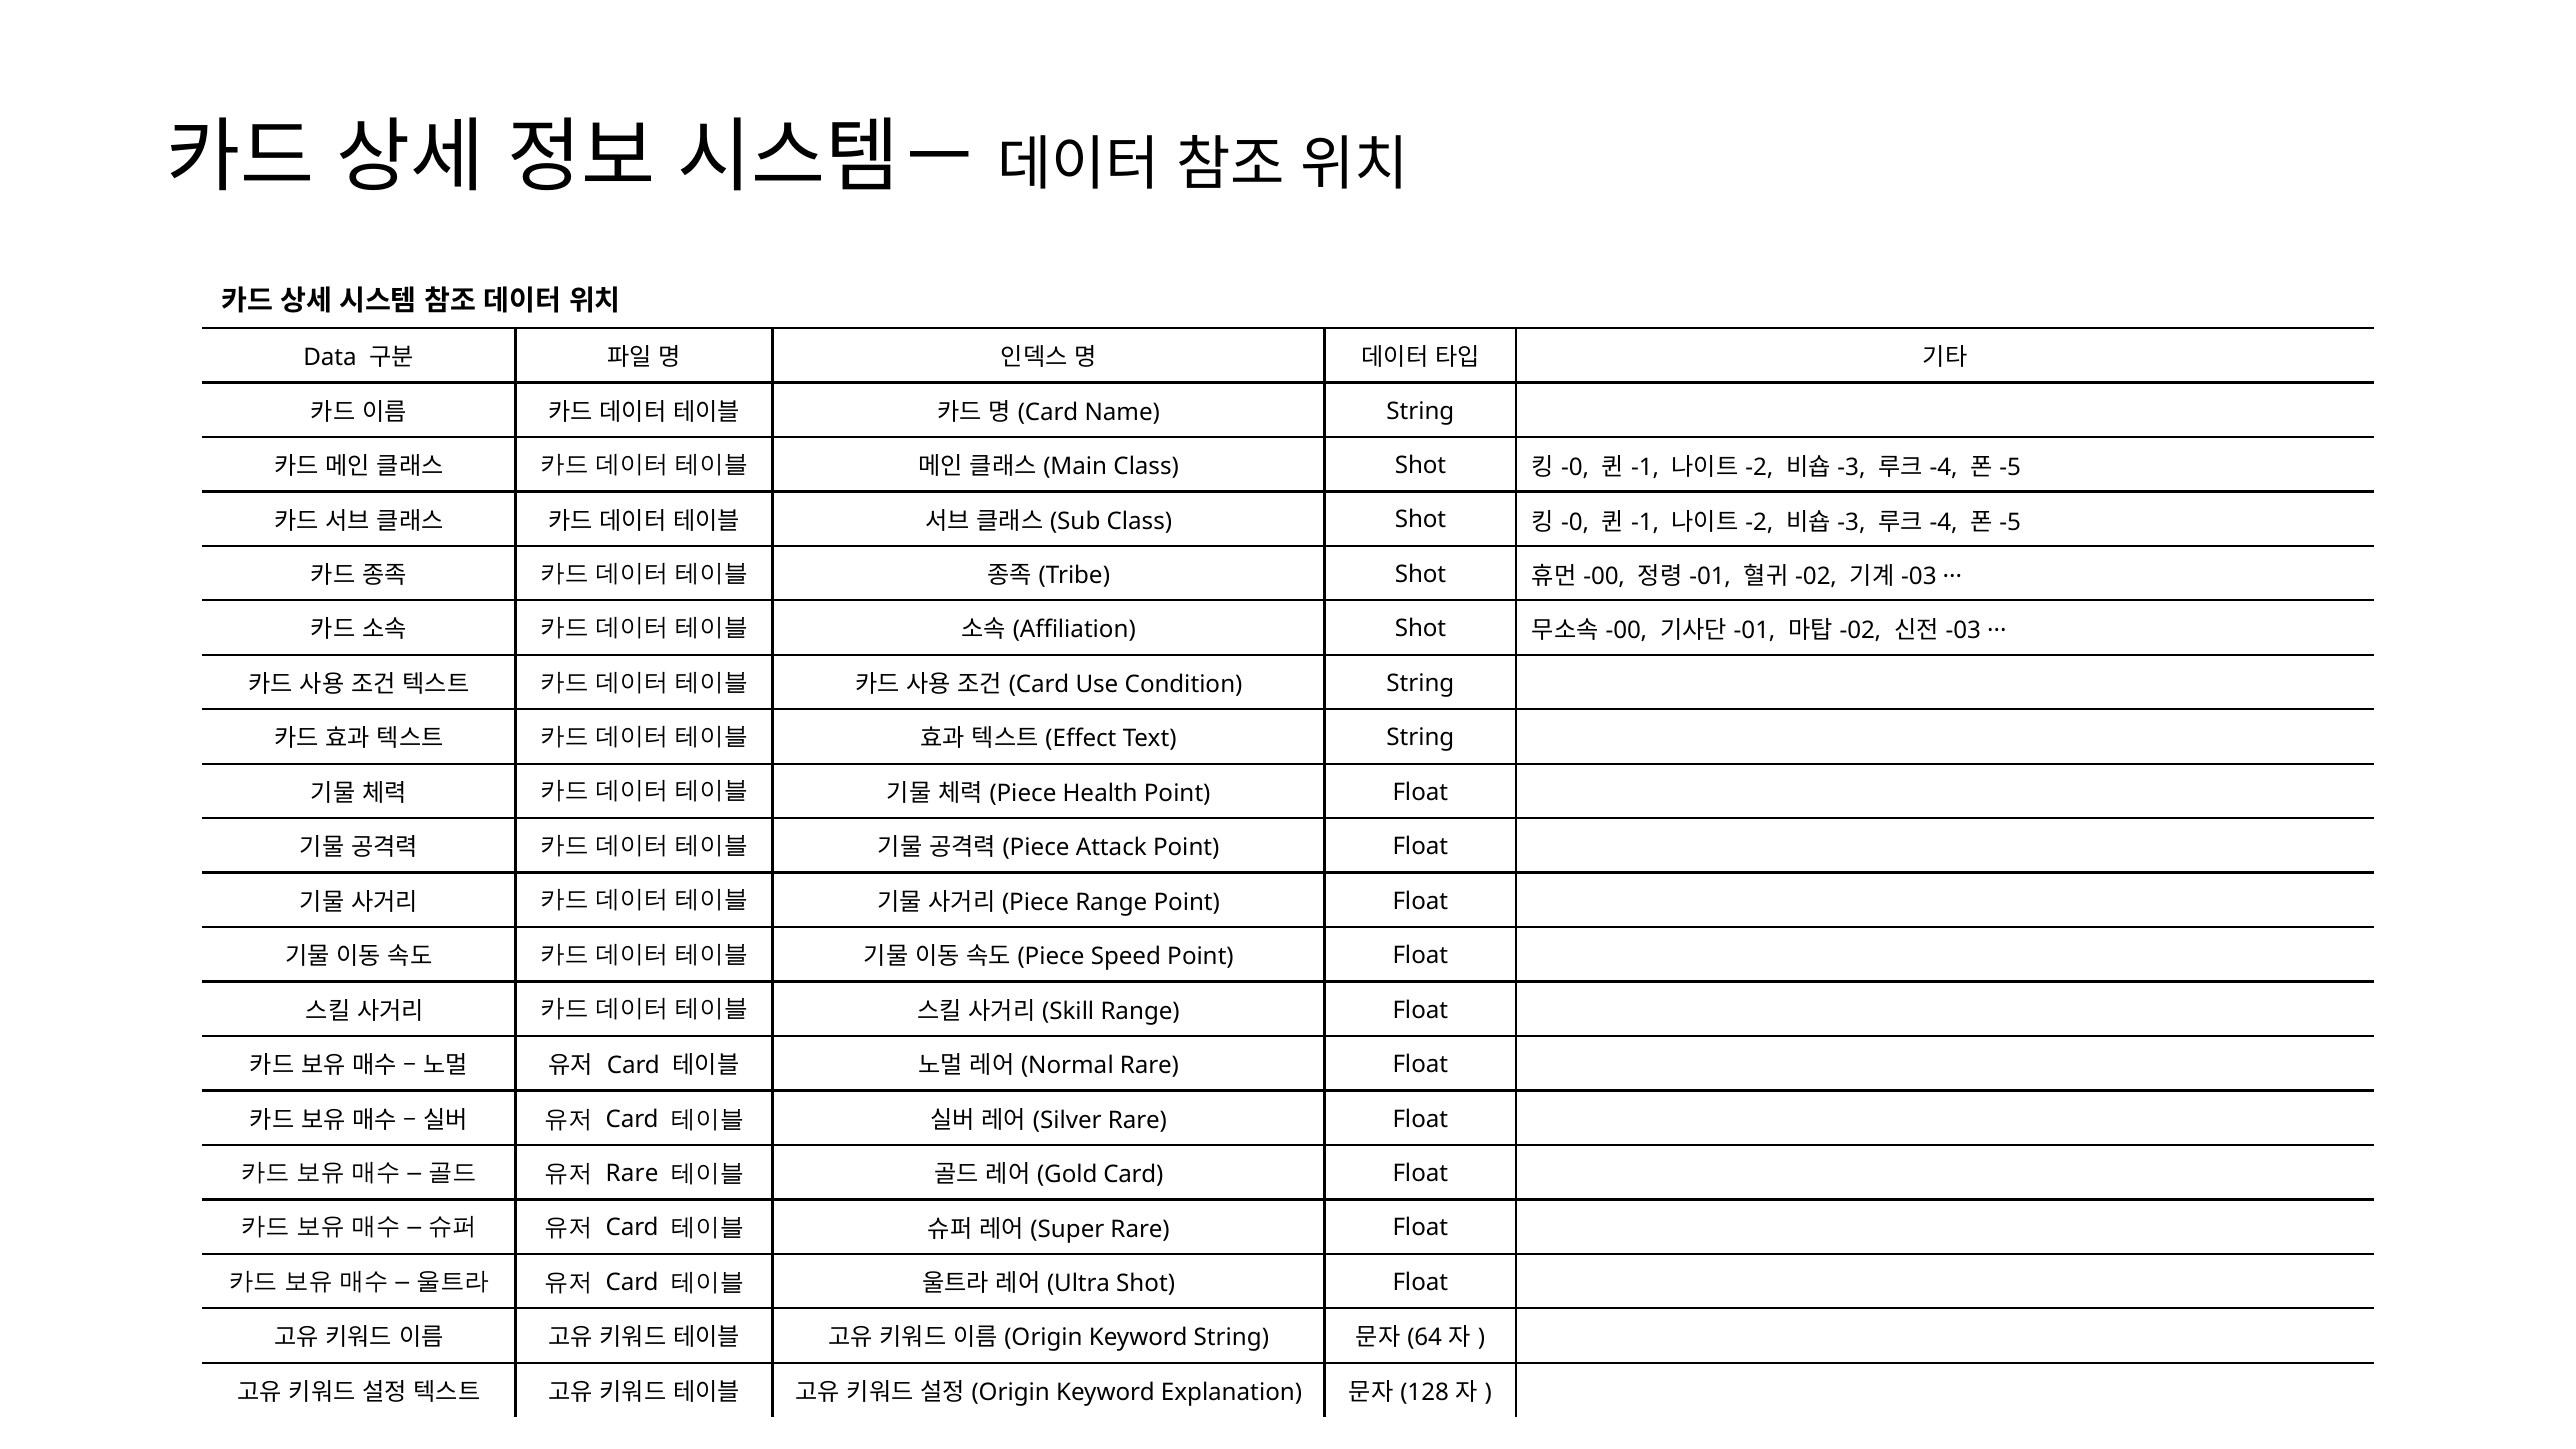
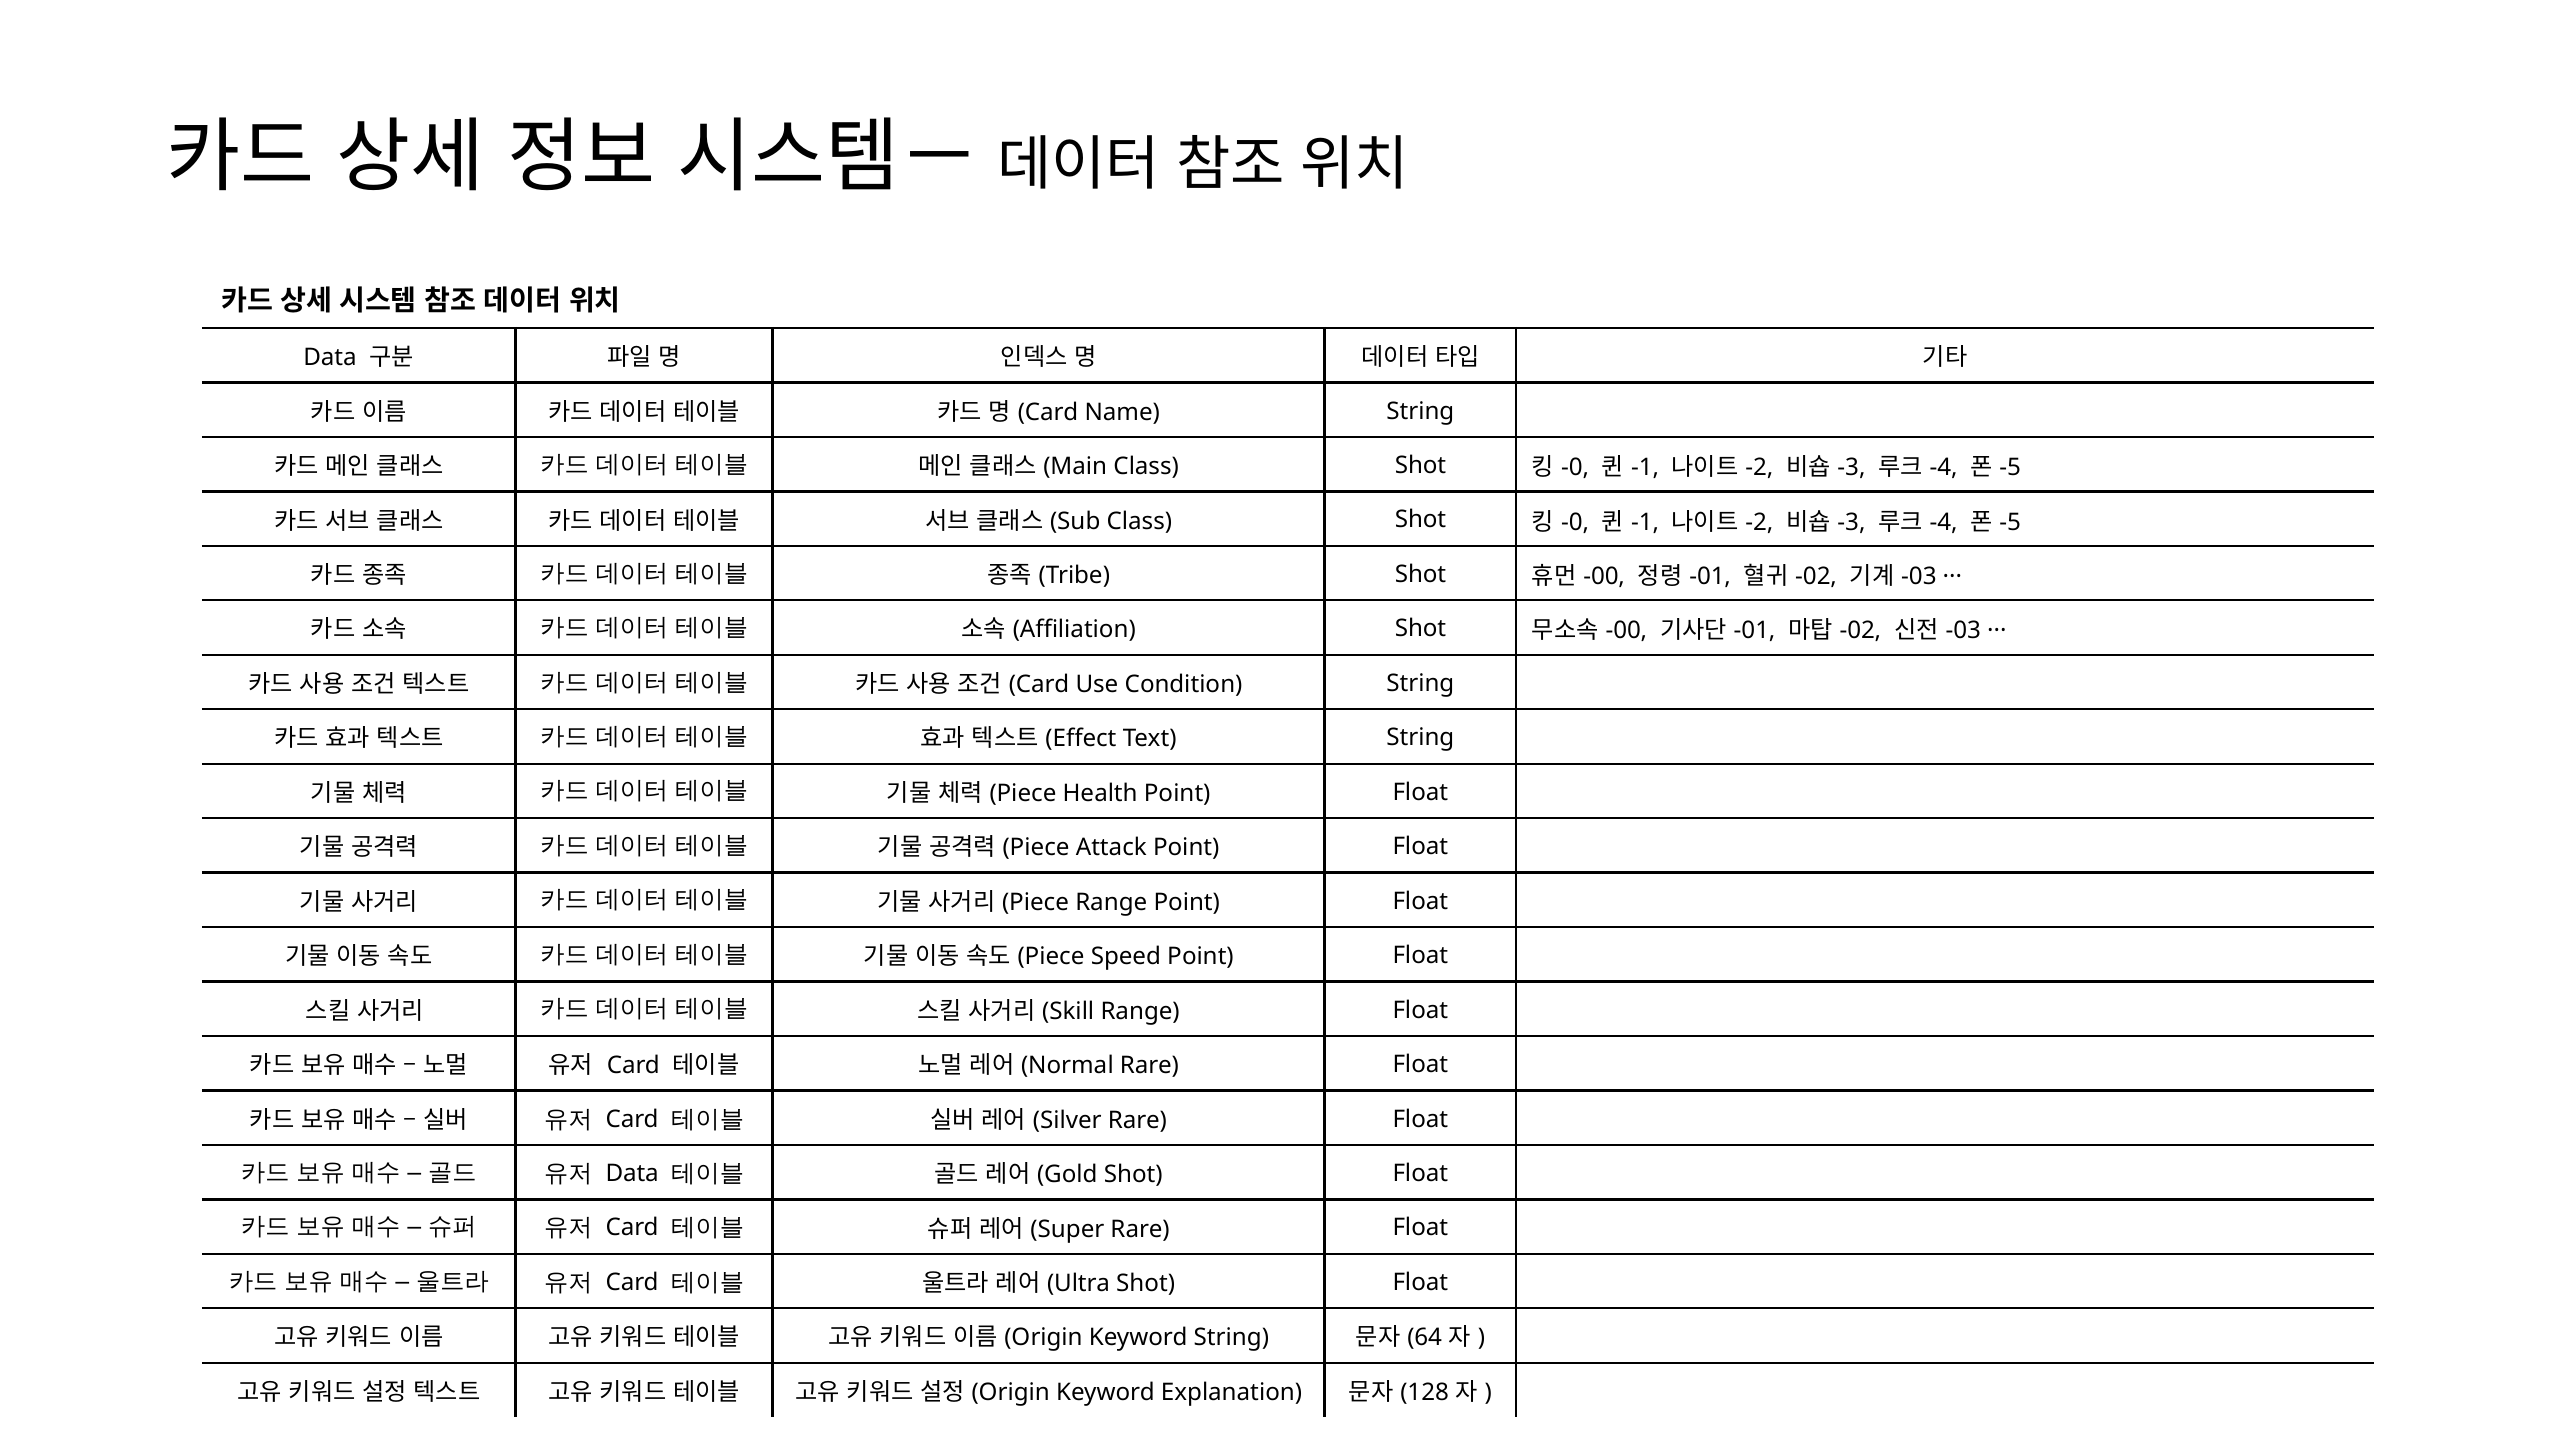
Rare at (632, 1173): Rare -> Data
Card at (1133, 1175): Card -> Shot
